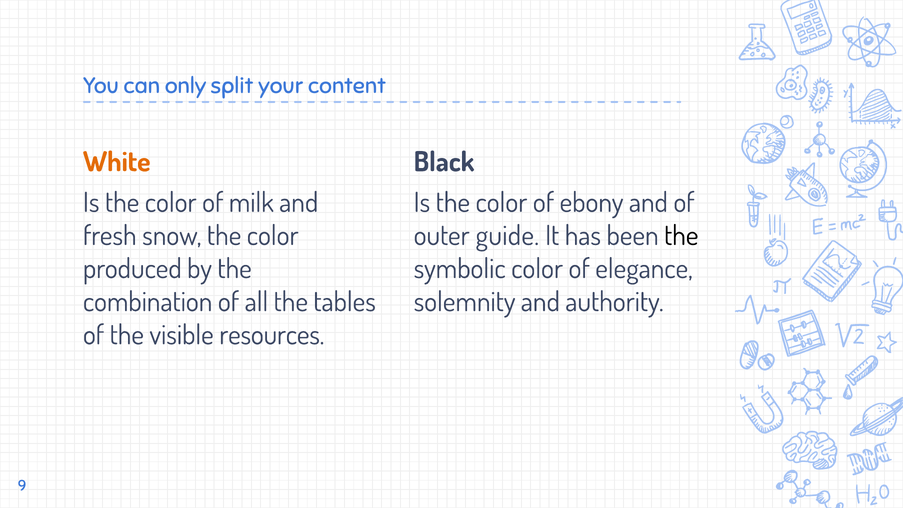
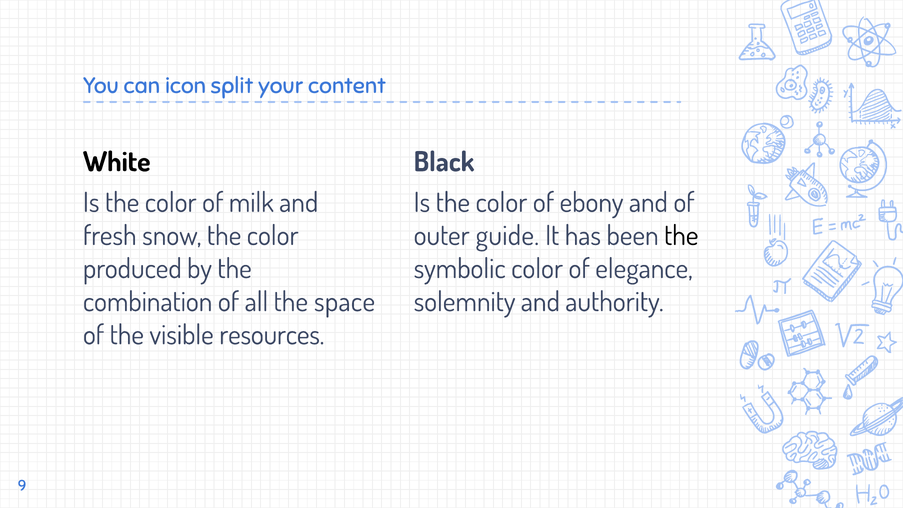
only: only -> icon
White colour: orange -> black
tables: tables -> space
